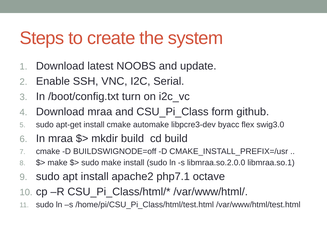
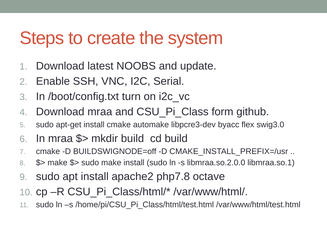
php7.1: php7.1 -> php7.8
